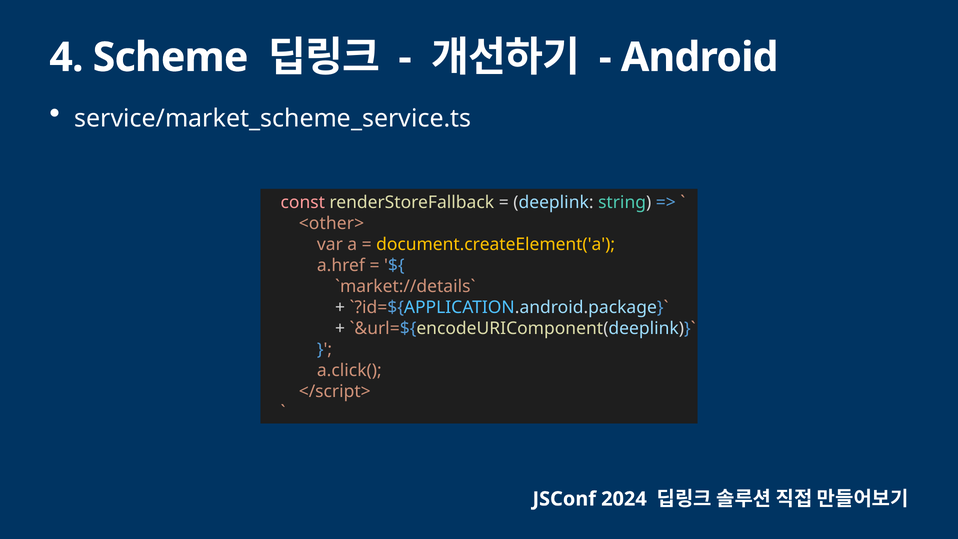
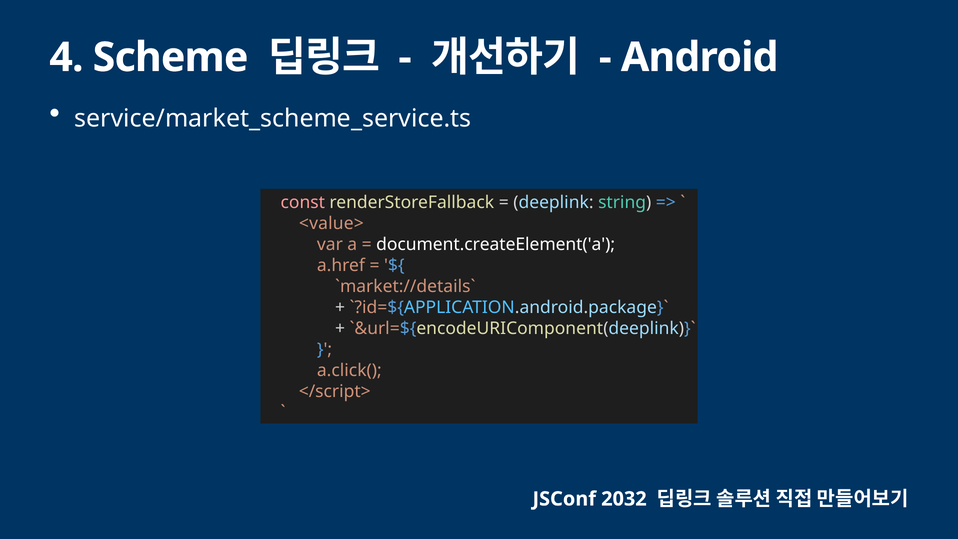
<other>: <other> -> <value>
document.createElement('a colour: yellow -> white
2024: 2024 -> 2032
